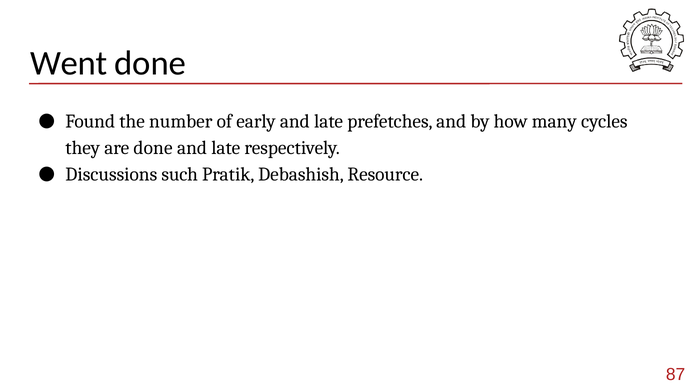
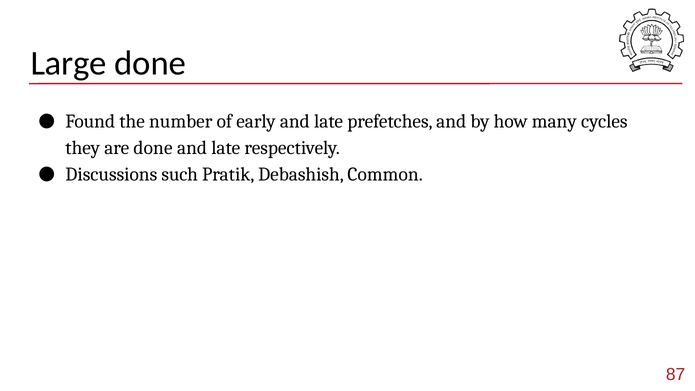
Went: Went -> Large
Resource: Resource -> Common
